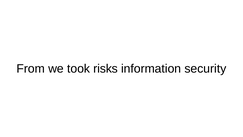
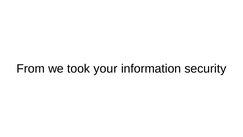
risks: risks -> your
